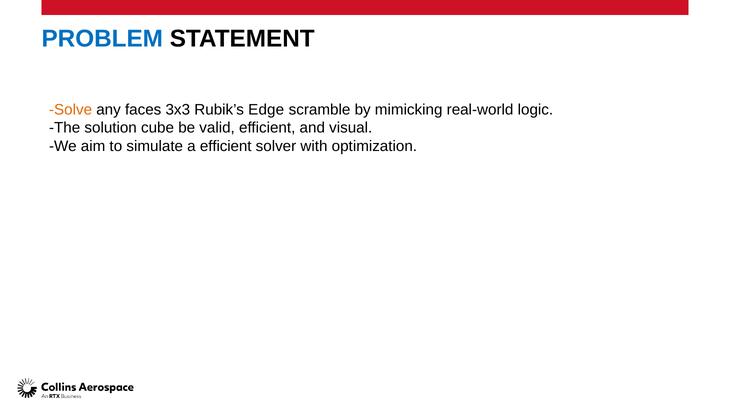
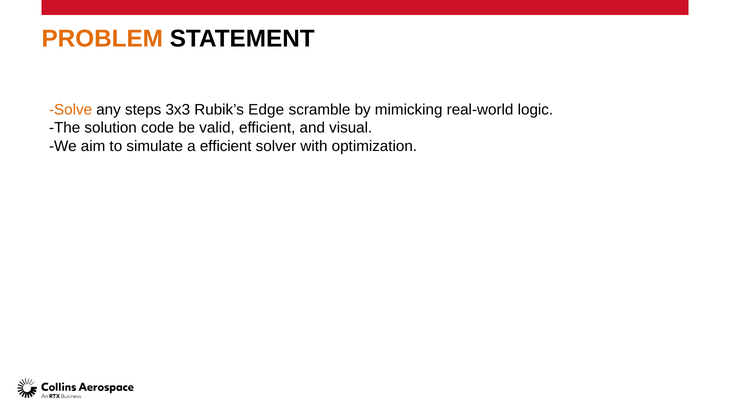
PROBLEM colour: blue -> orange
faces: faces -> steps
cube: cube -> code
